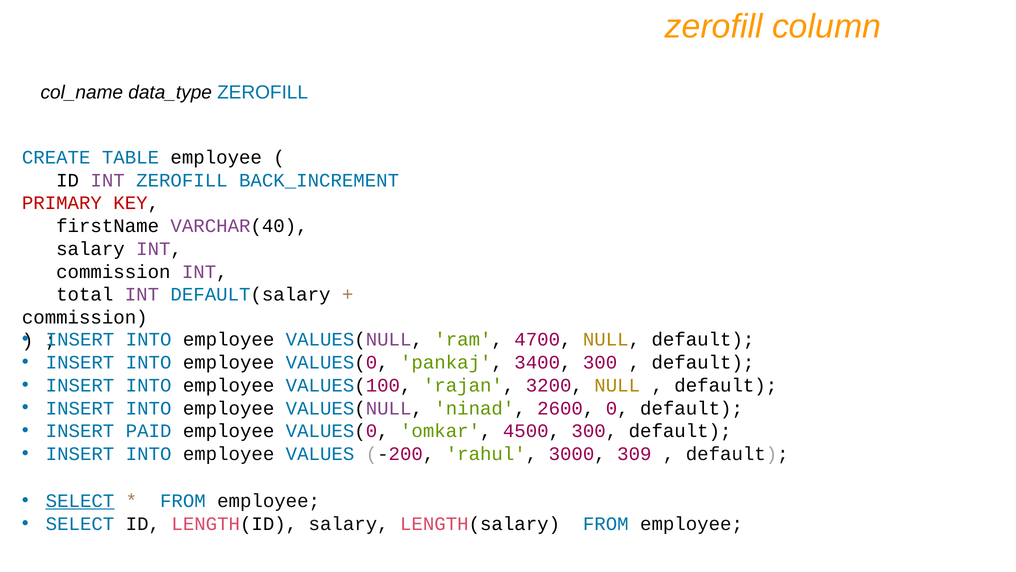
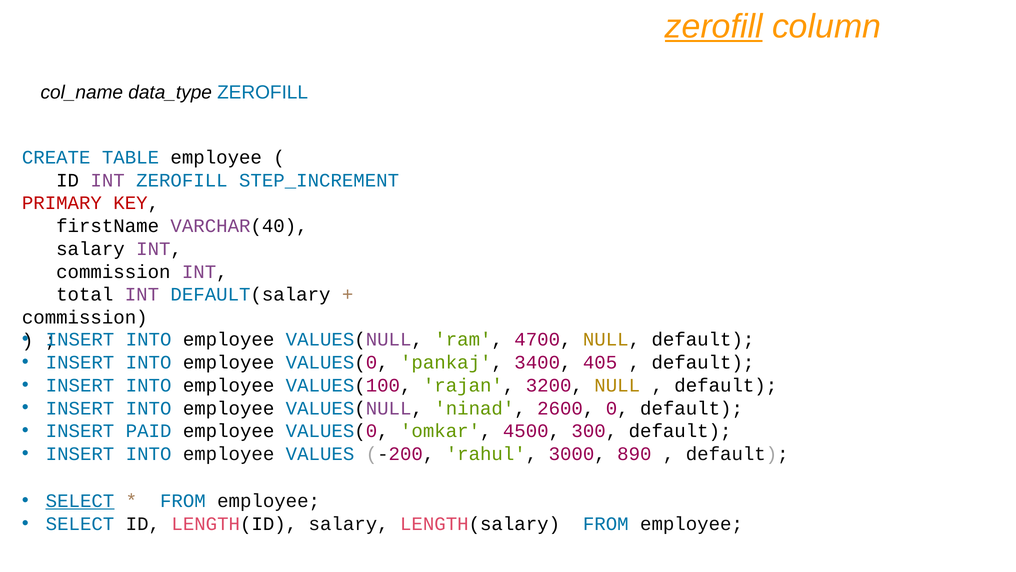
zerofill at (714, 26) underline: none -> present
BACK_INCREMENT: BACK_INCREMENT -> STEP_INCREMENT
3400 300: 300 -> 405
309: 309 -> 890
